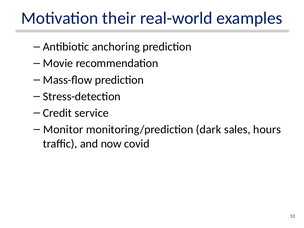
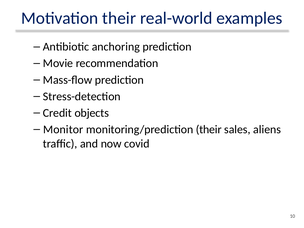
service: service -> objects
monitoring/prediction dark: dark -> their
hours: hours -> aliens
